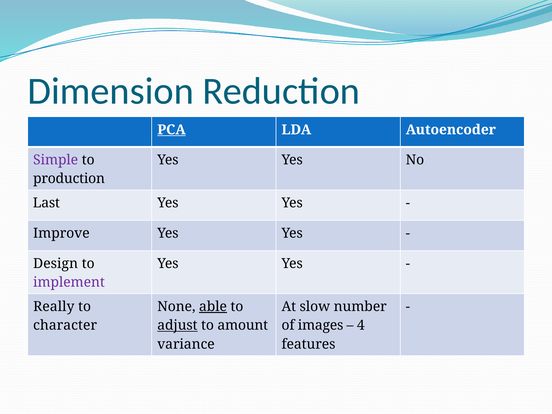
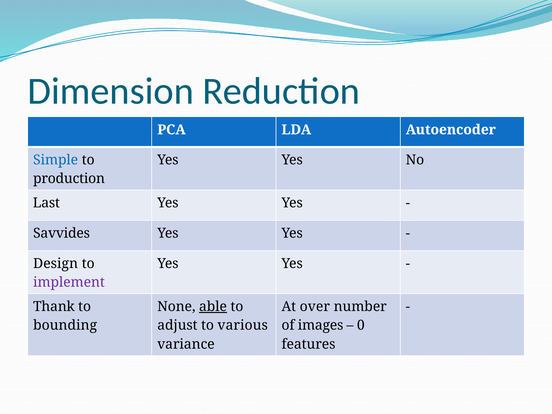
PCA underline: present -> none
Simple colour: purple -> blue
Improve: Improve -> Savvides
Really: Really -> Thank
slow: slow -> over
character: character -> bounding
adjust underline: present -> none
amount: amount -> various
4: 4 -> 0
